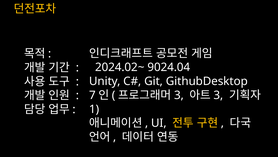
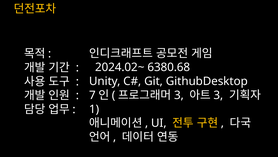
9024.04: 9024.04 -> 6380.68
